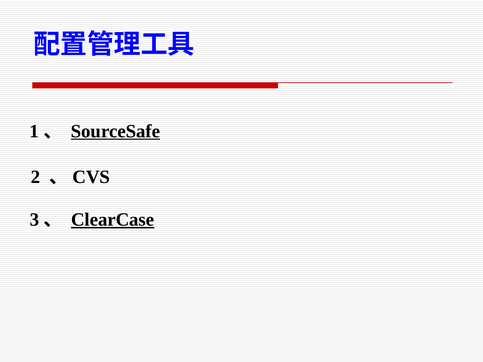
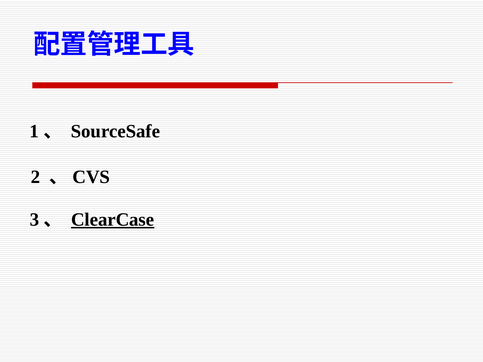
SourceSafe underline: present -> none
